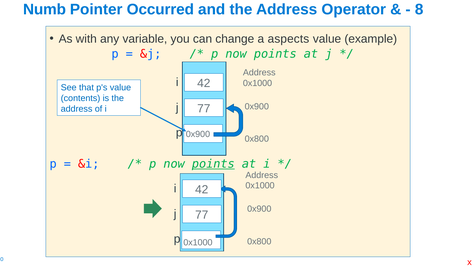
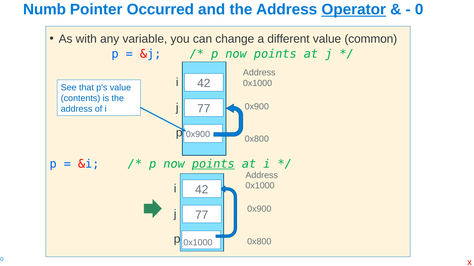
Operator underline: none -> present
8: 8 -> 0
aspects: aspects -> different
example: example -> common
